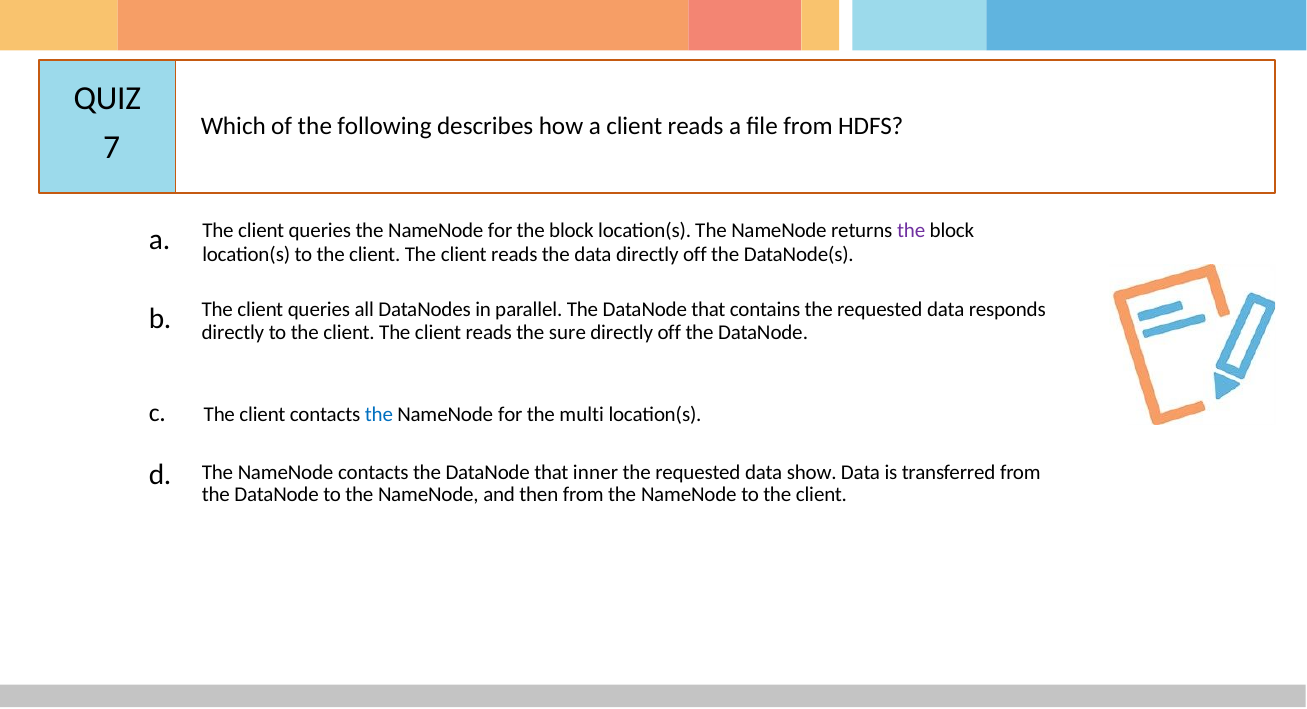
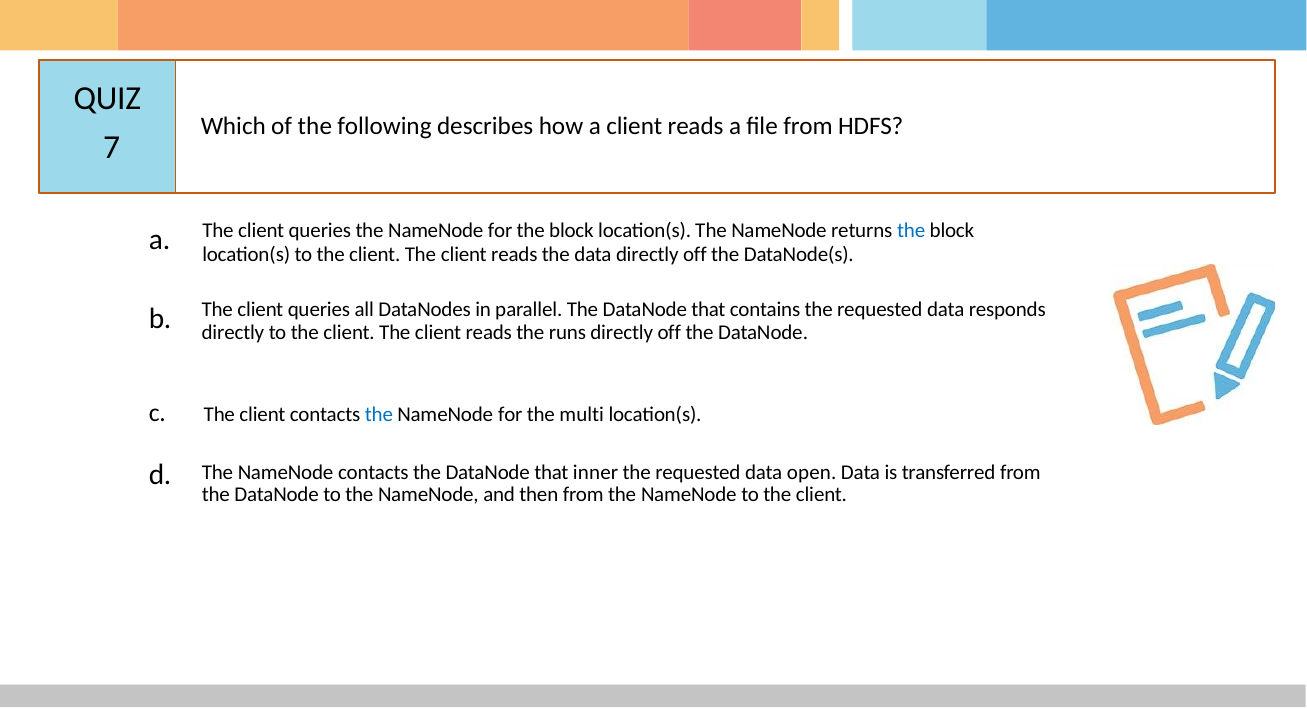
the at (911, 231) colour: purple -> blue
sure: sure -> runs
show: show -> open
